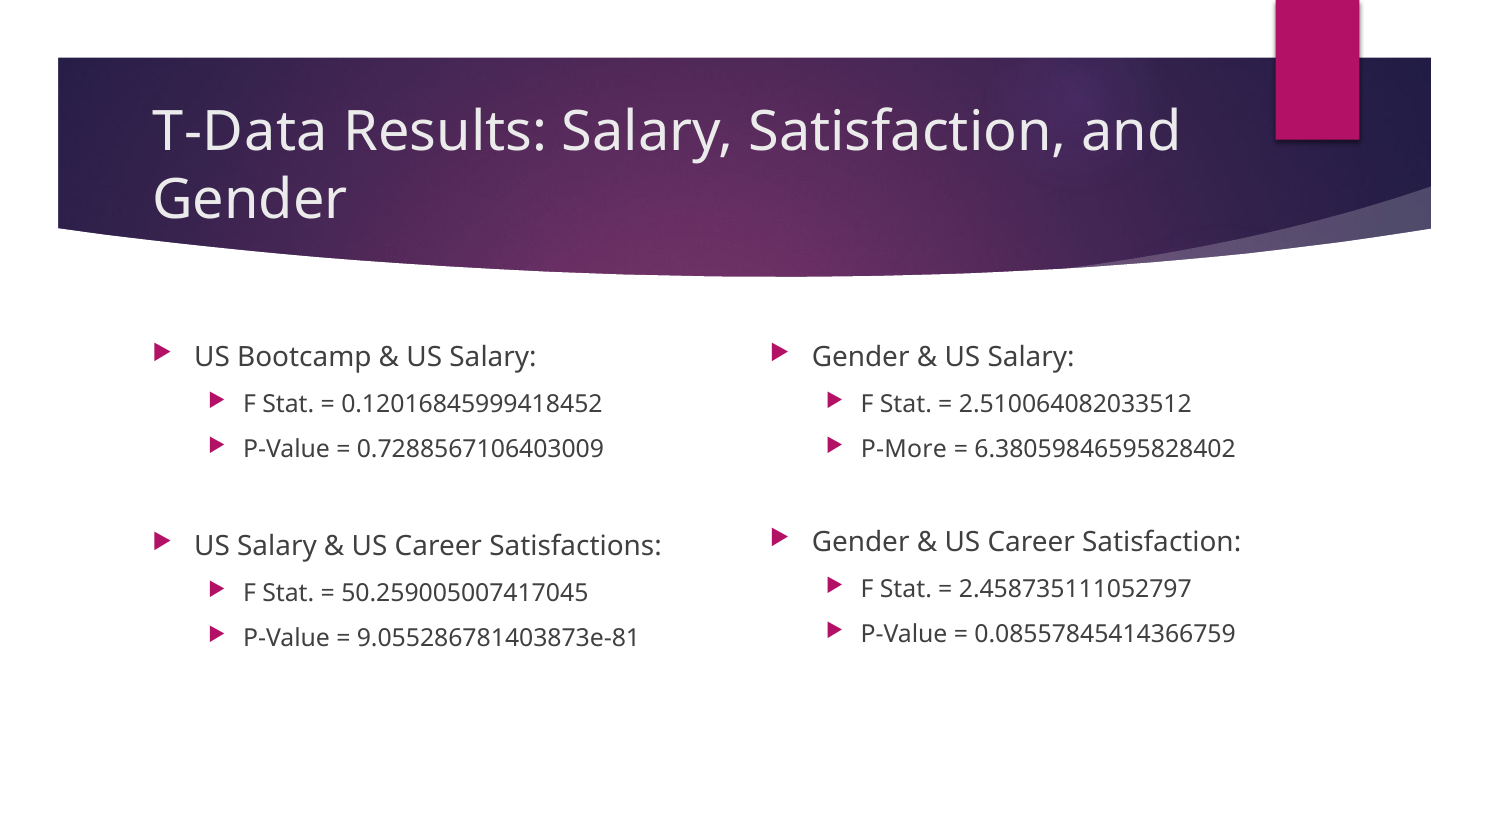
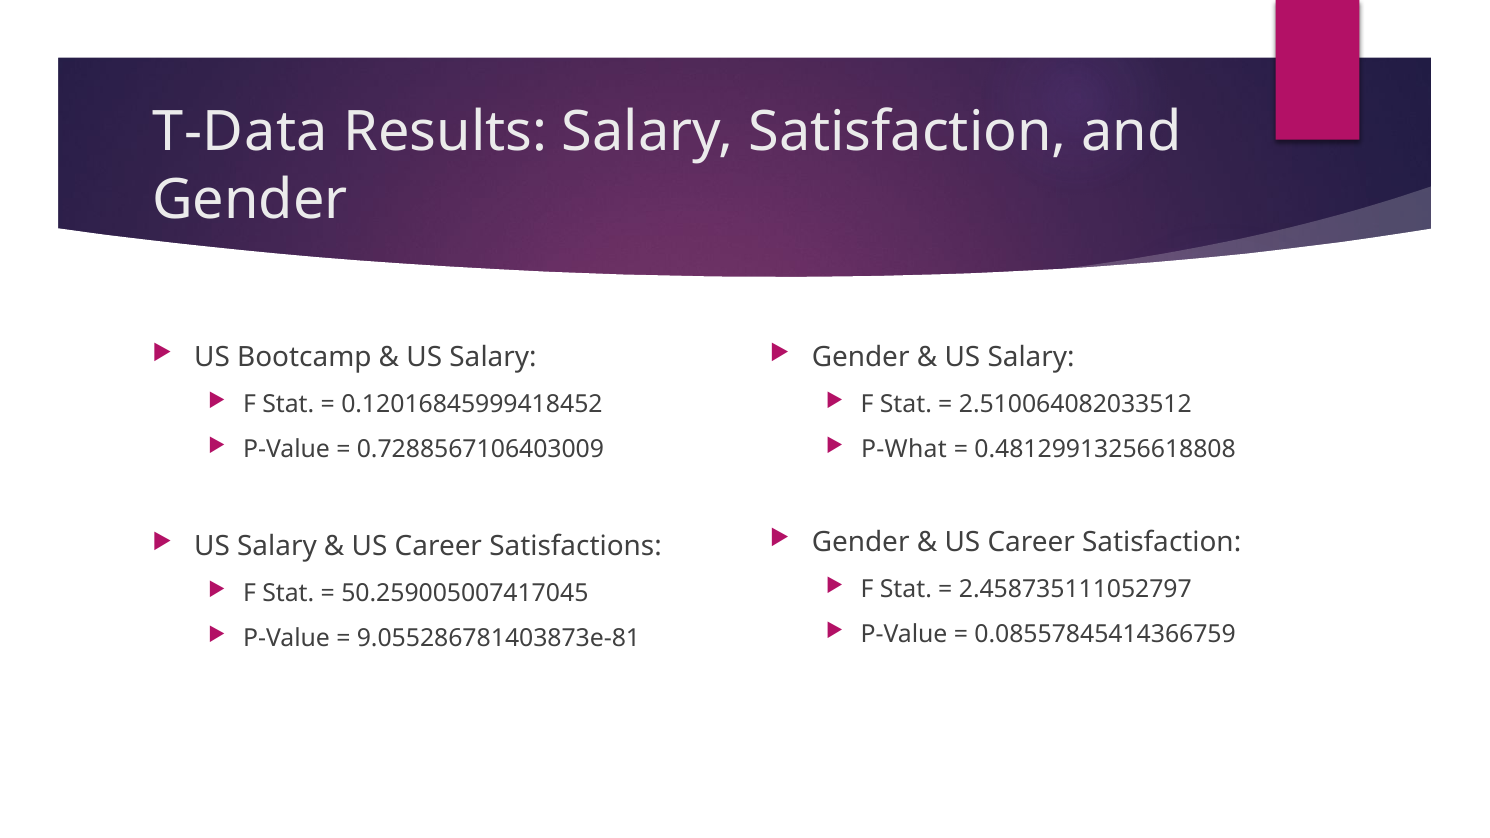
P-More: P-More -> P-What
6.38059846595828402: 6.38059846595828402 -> 0.48129913256618808
